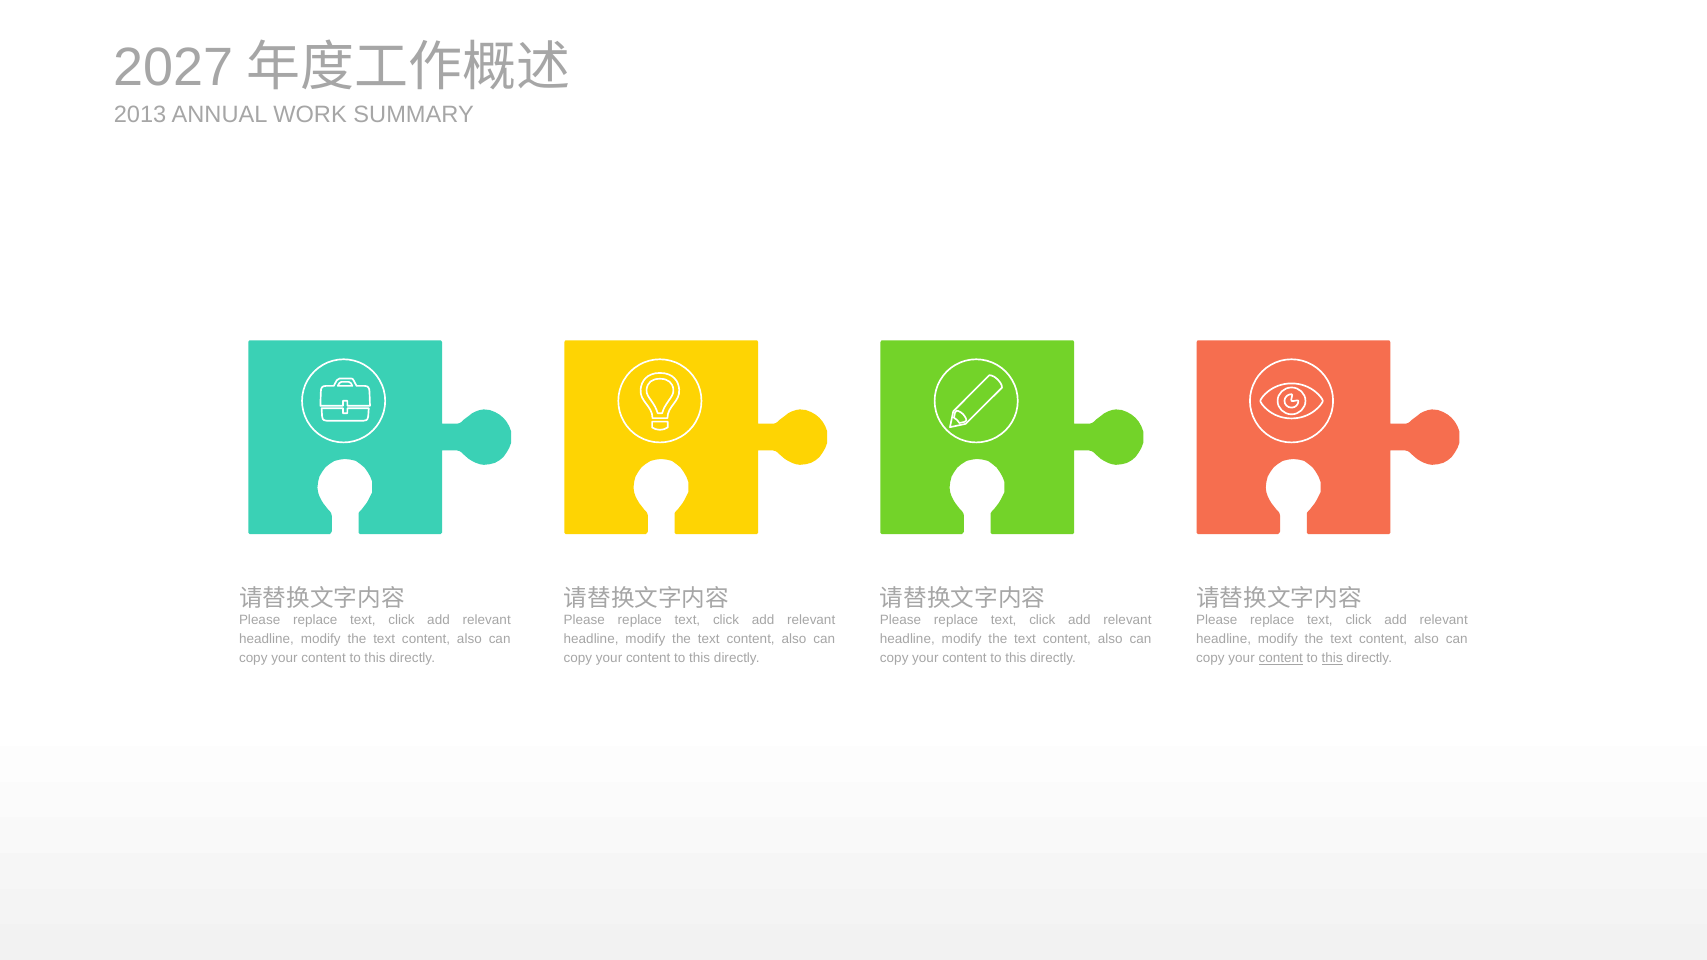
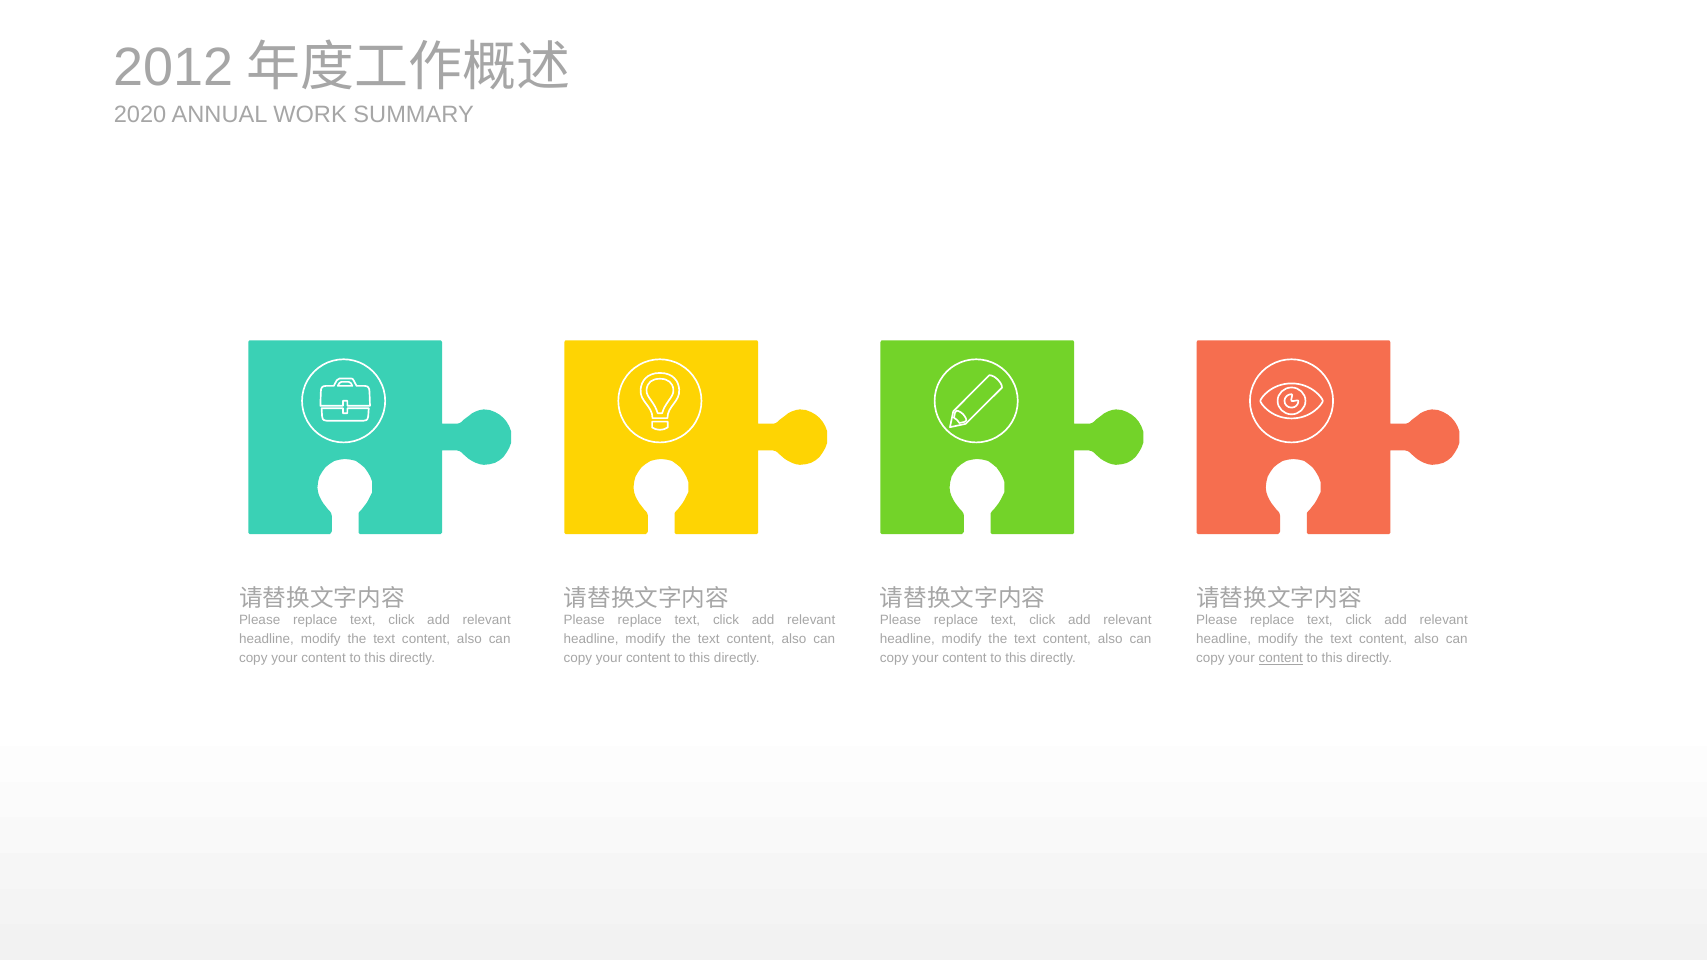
2027: 2027 -> 2012
2013: 2013 -> 2020
this at (1332, 658) underline: present -> none
